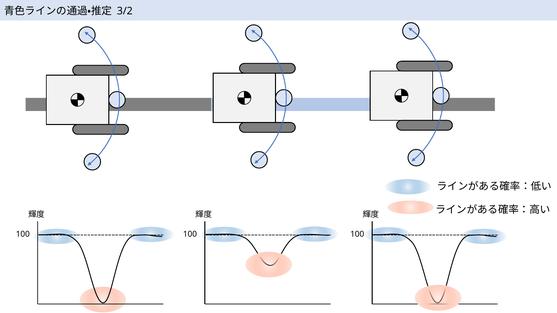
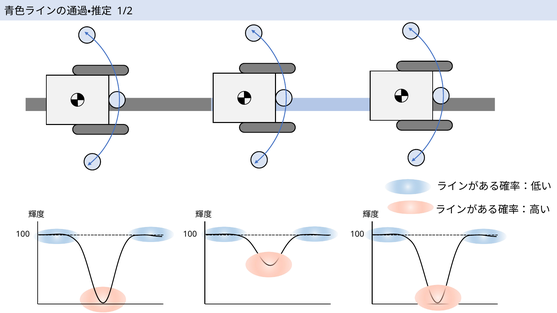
3/2: 3/2 -> 1/2
